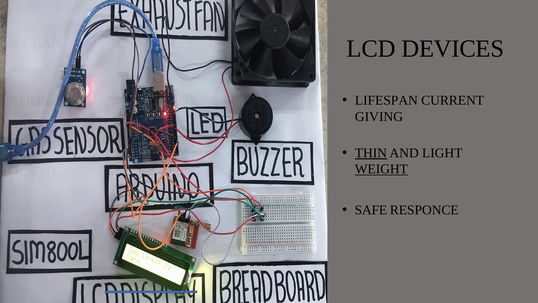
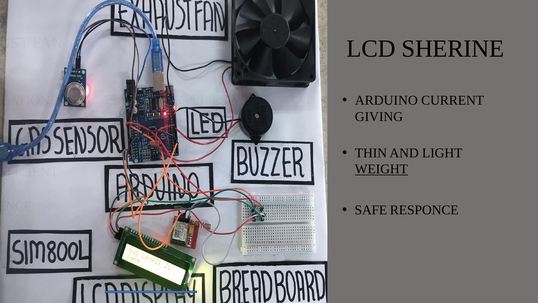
DEVICES: DEVICES -> SHERINE
LIFESPAN at (386, 100): LIFESPAN -> ARDUINO
THIN underline: present -> none
